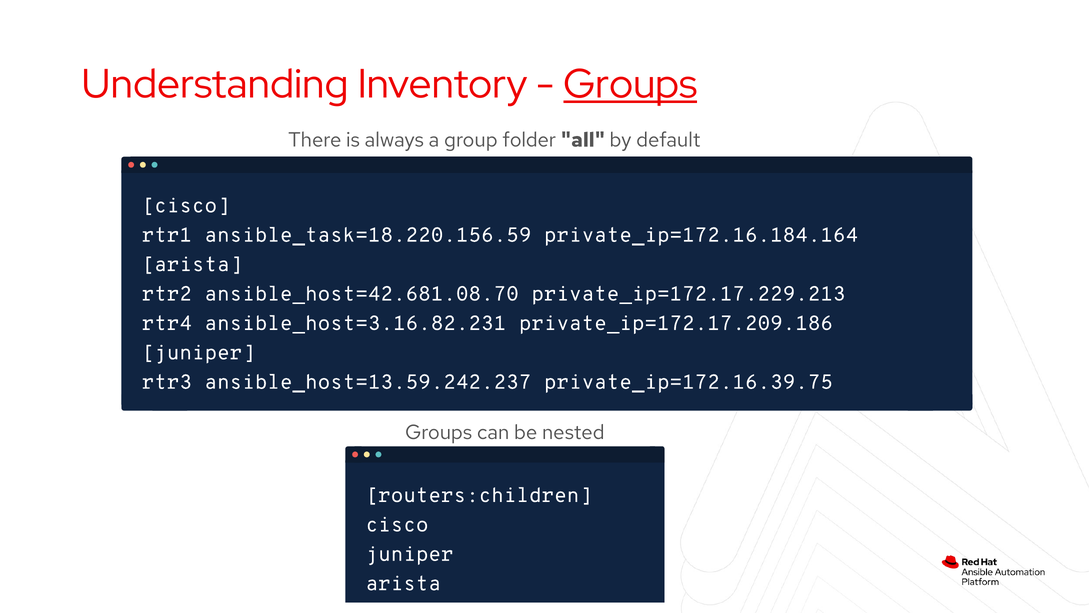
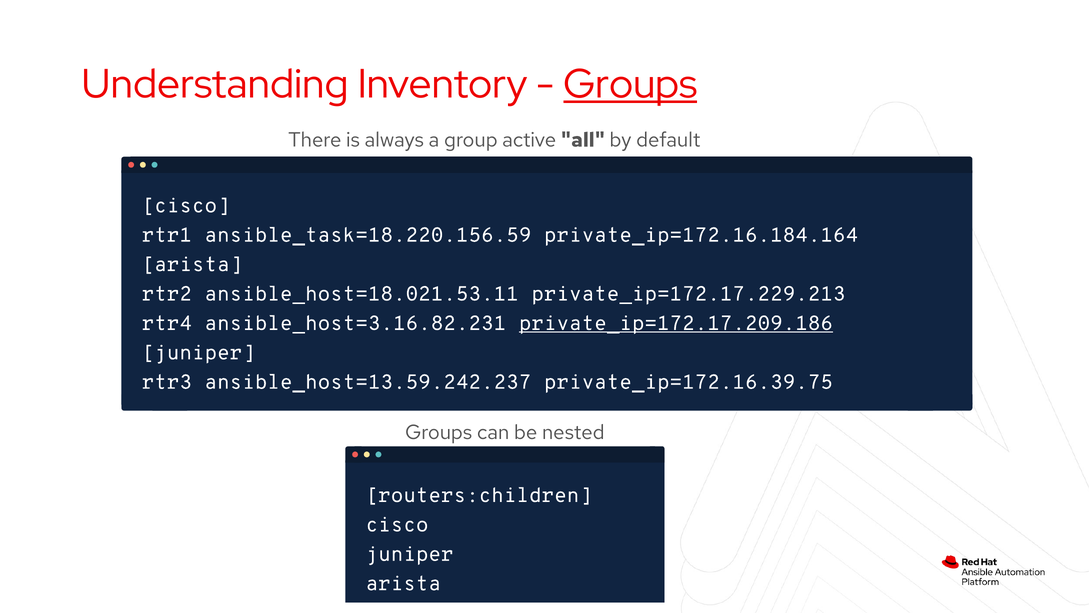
folder: folder -> active
ansible_host=42.681.08.70: ansible_host=42.681.08.70 -> ansible_host=18.021.53.11
private_ip=172.17.209.186 underline: none -> present
